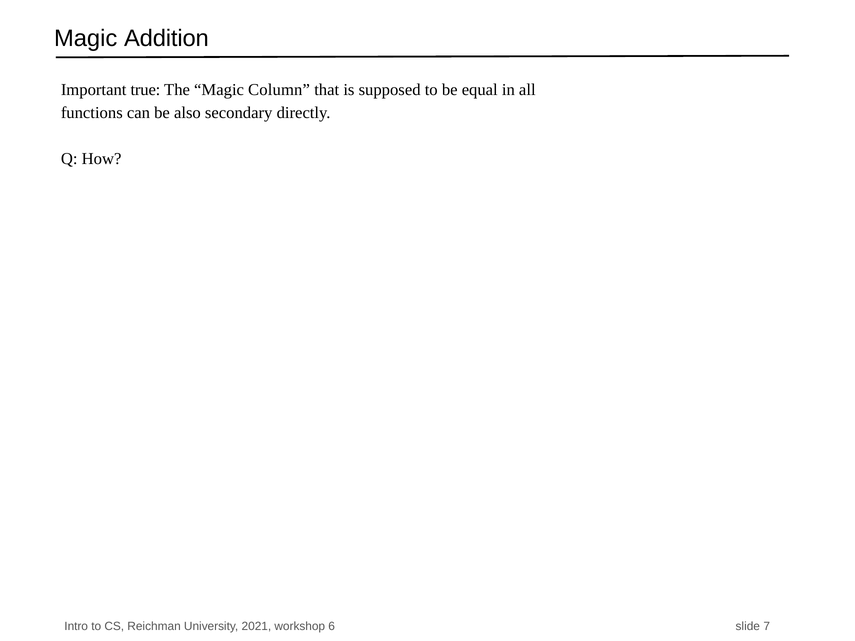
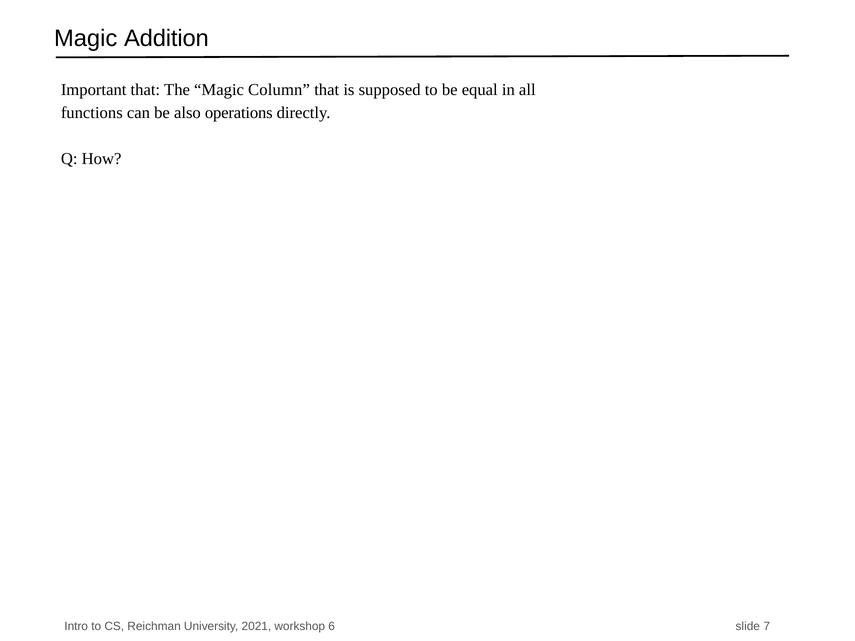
Important true: true -> that
secondary: secondary -> operations
